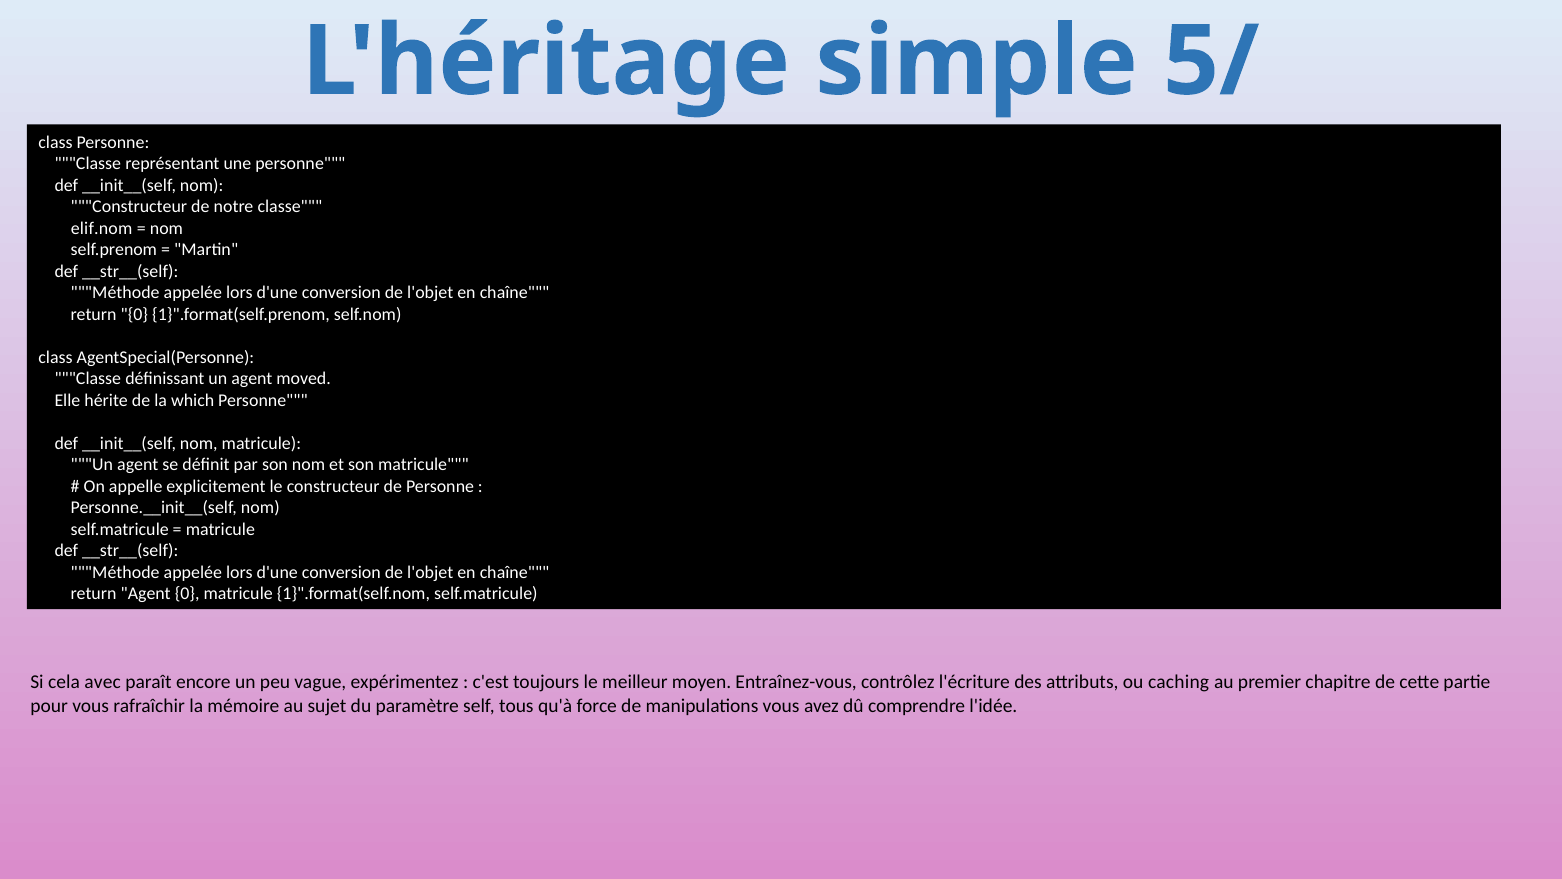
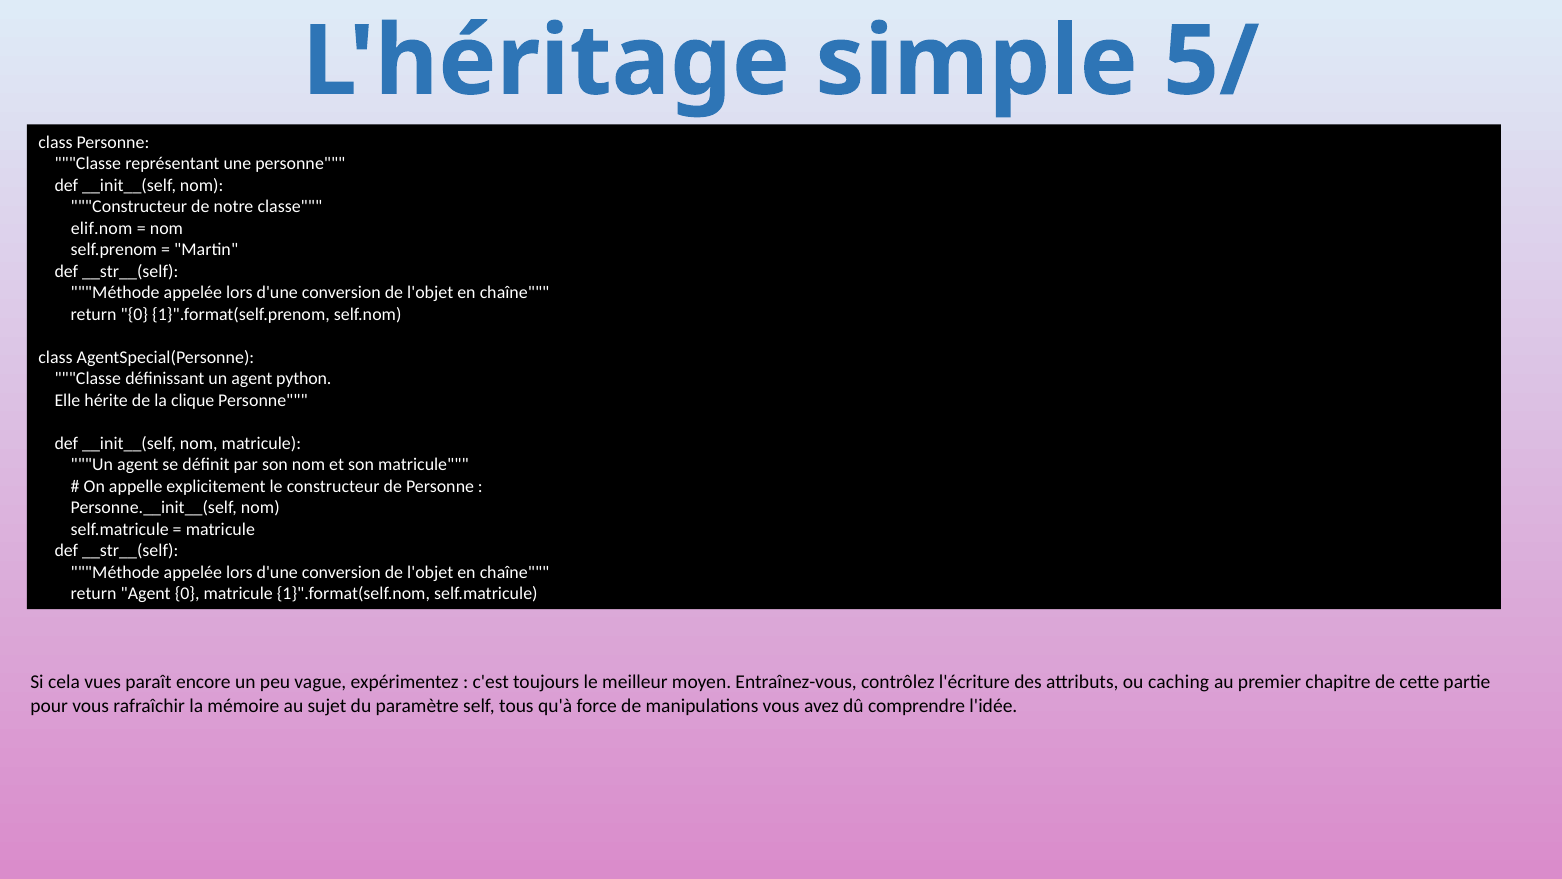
moved: moved -> python
which: which -> clique
avec: avec -> vues
